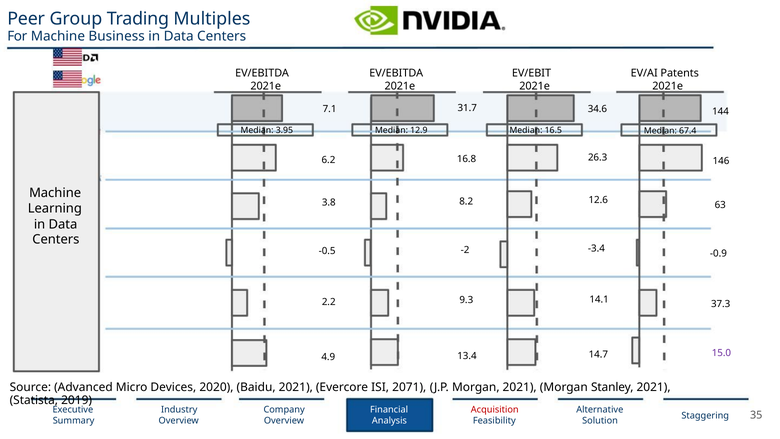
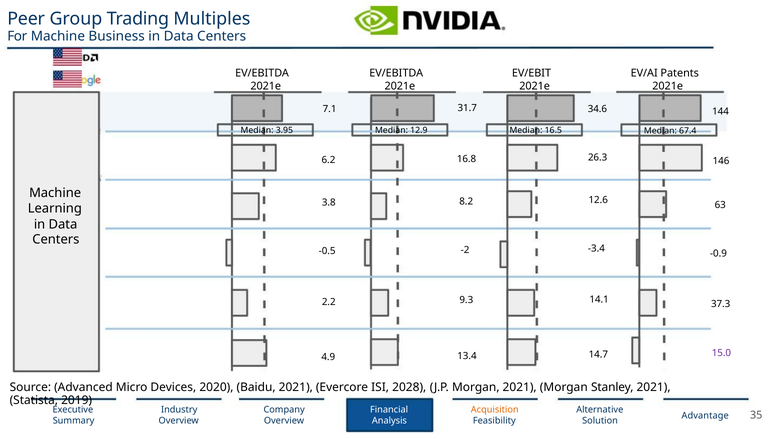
2071: 2071 -> 2028
Acquisition colour: red -> orange
Staggering: Staggering -> Advantage
